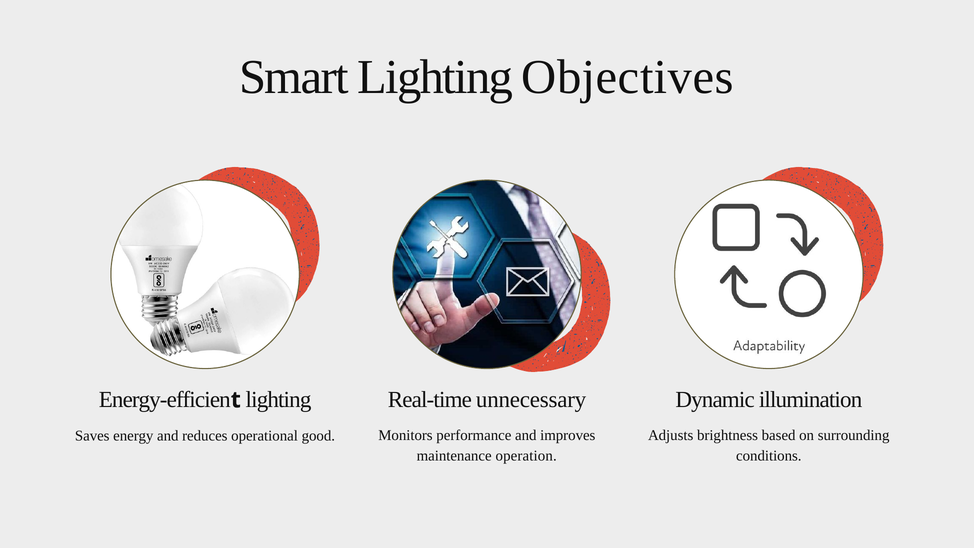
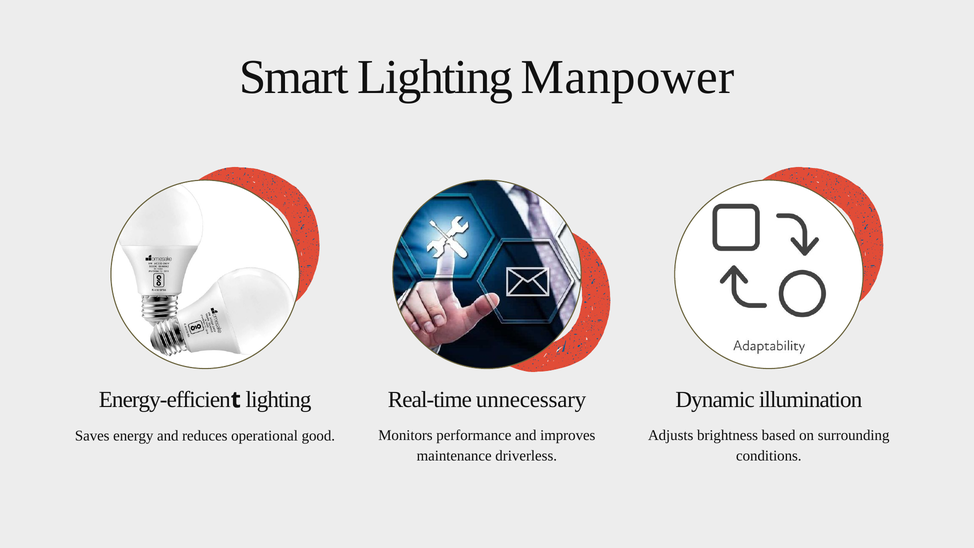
Objectives: Objectives -> Manpower
operation: operation -> driverless
